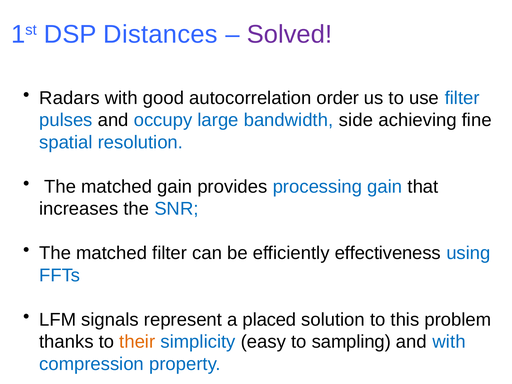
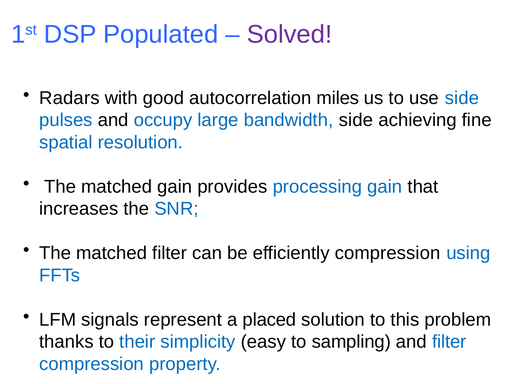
Distances: Distances -> Populated
order: order -> miles
use filter: filter -> side
efficiently effectiveness: effectiveness -> compression
their colour: orange -> blue
and with: with -> filter
